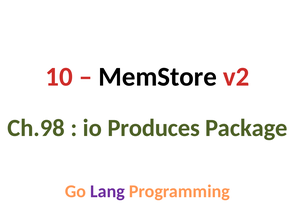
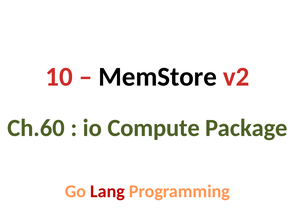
Ch.98: Ch.98 -> Ch.60
Produces: Produces -> Compute
Lang colour: purple -> red
